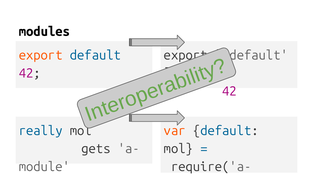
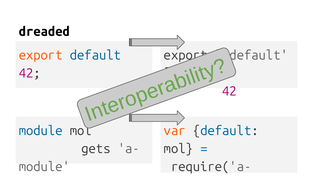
modules: modules -> dreaded
really at (41, 131): really -> module
